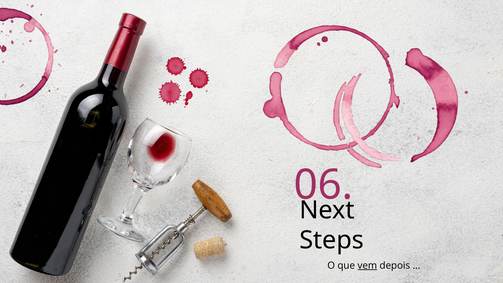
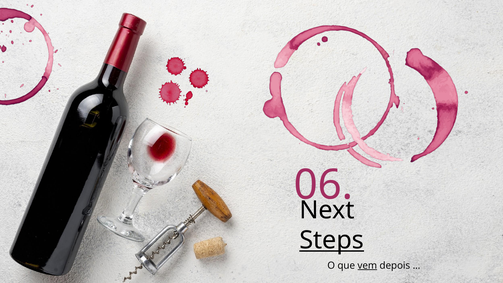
Steps underline: none -> present
